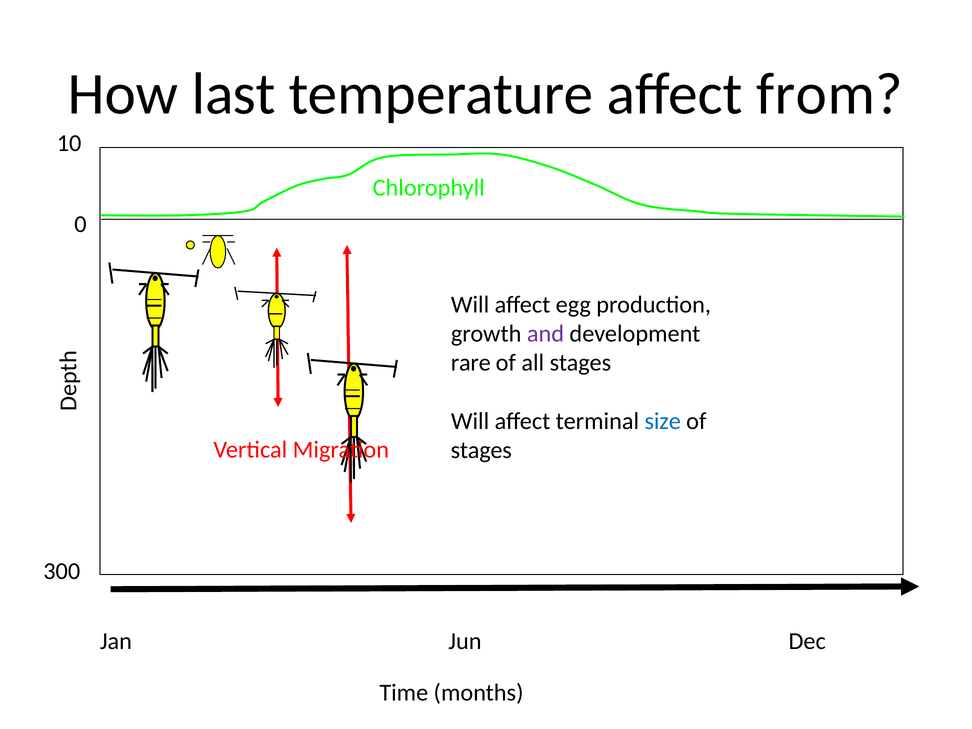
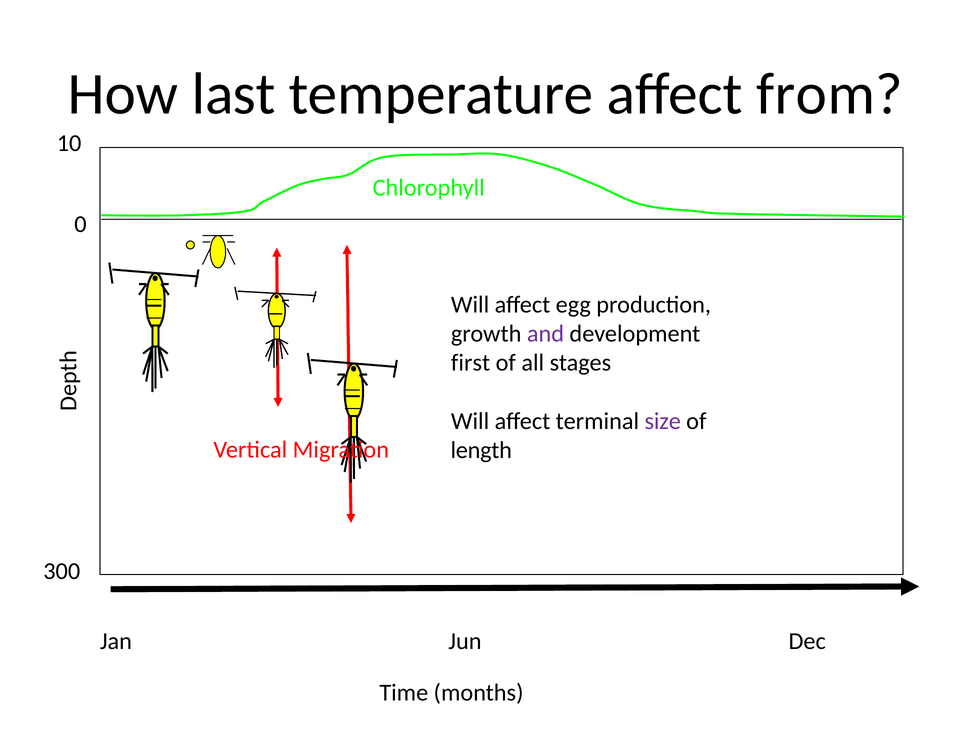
rare: rare -> first
size colour: blue -> purple
stages at (481, 450): stages -> length
